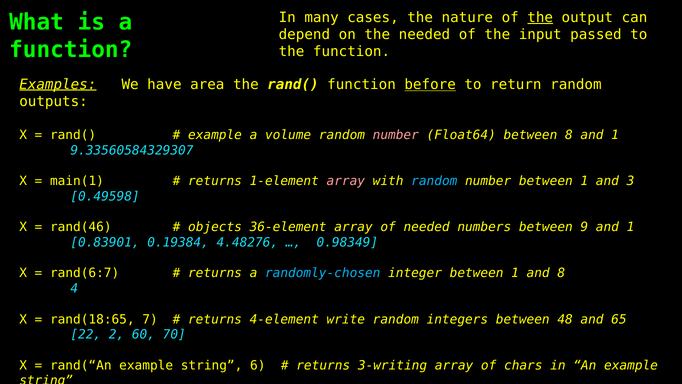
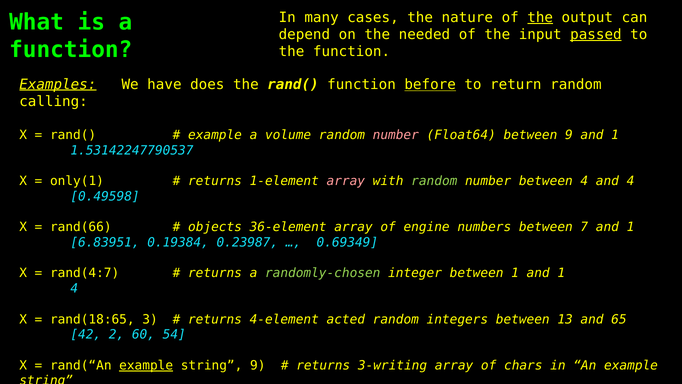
passed underline: none -> present
area: area -> does
outputs: outputs -> calling
between 8: 8 -> 9
9.33560584329307: 9.33560584329307 -> 1.53142247790537
main(1: main(1 -> only(1
random at (434, 181) colour: light blue -> light green
number between 1: 1 -> 4
and 3: 3 -> 4
rand(46: rand(46 -> rand(66
of needed: needed -> engine
9: 9 -> 7
0.83901: 0.83901 -> 6.83951
4.48276: 4.48276 -> 0.23987
0.98349: 0.98349 -> 0.69349
rand(6:7: rand(6:7 -> rand(4:7
randomly-chosen colour: light blue -> light green
1 and 8: 8 -> 1
7: 7 -> 3
write: write -> acted
48: 48 -> 13
22: 22 -> 42
70: 70 -> 54
example at (146, 365) underline: none -> present
string 6: 6 -> 9
